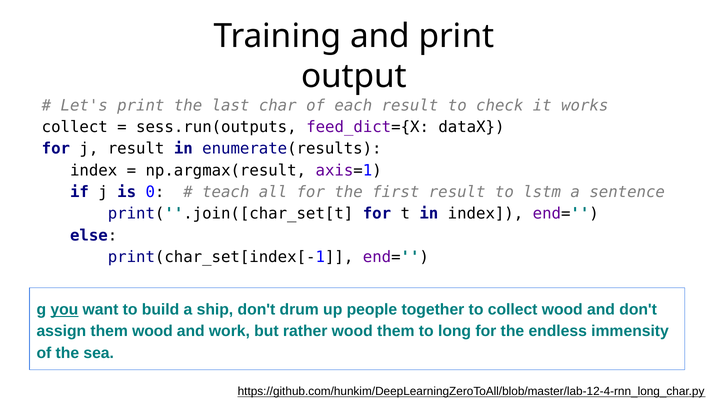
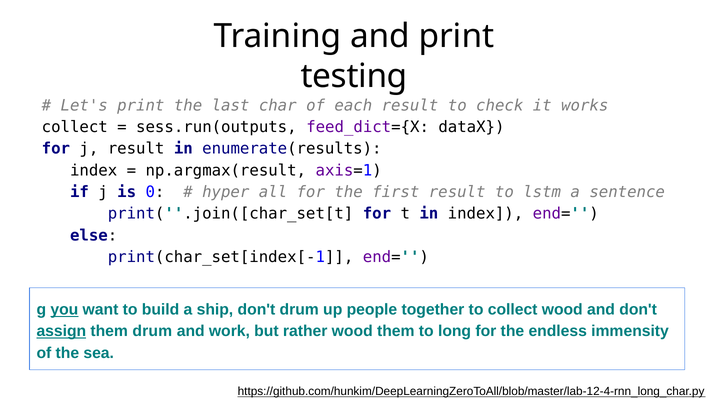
output: output -> testing
teach: teach -> hyper
assign underline: none -> present
them wood: wood -> drum
